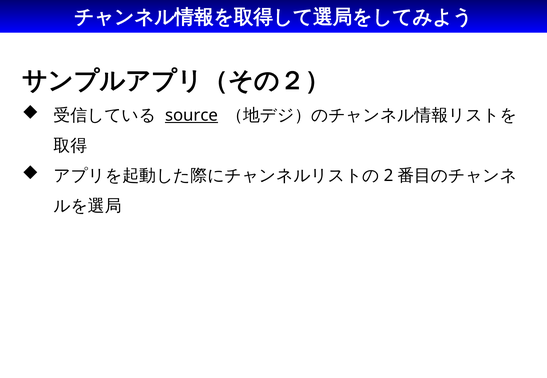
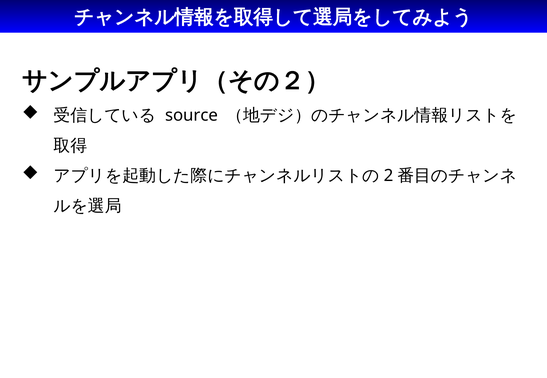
source underline: present -> none
